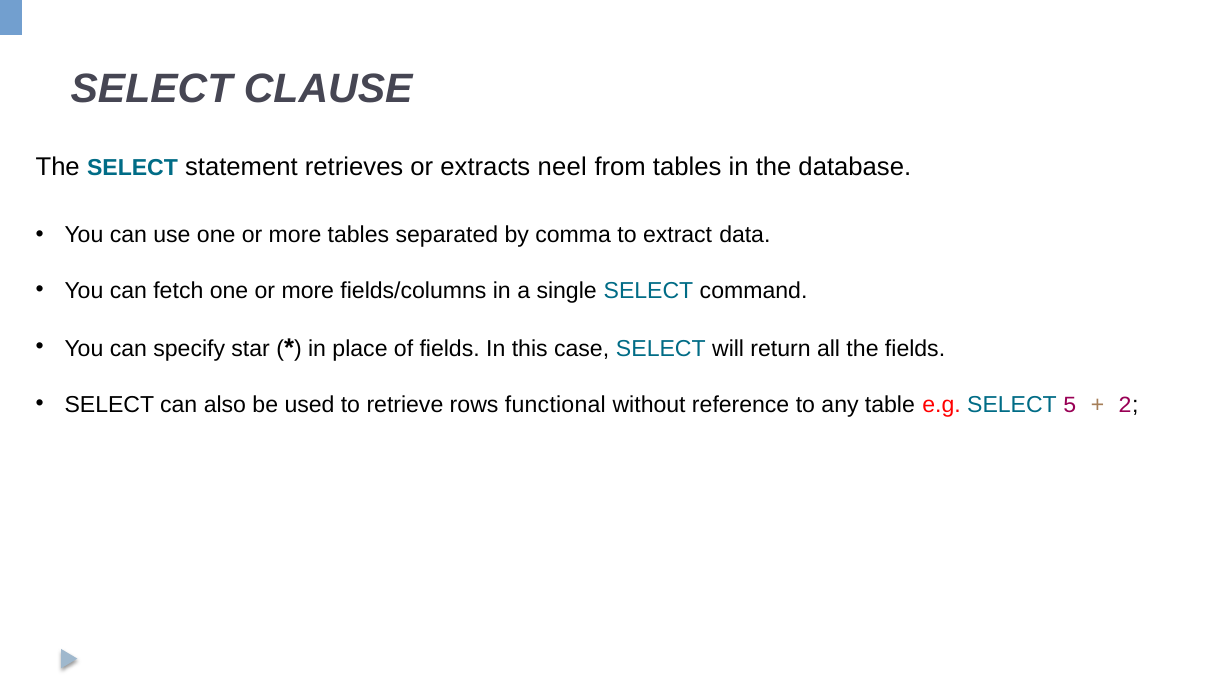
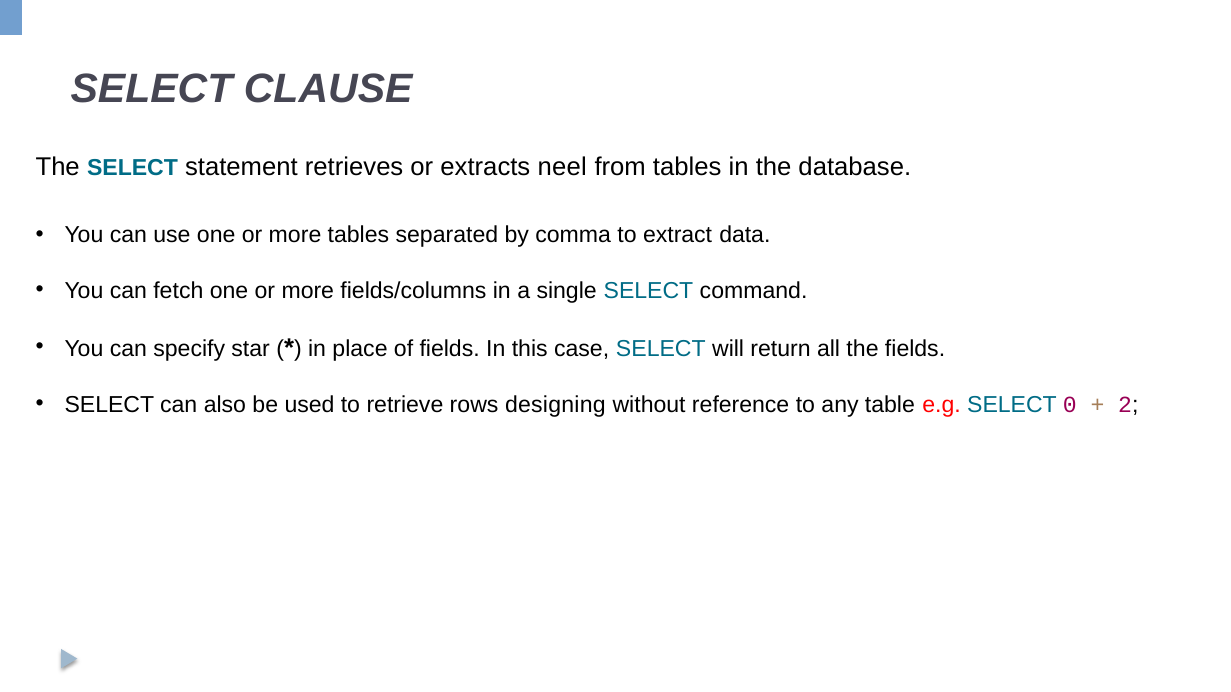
functional: functional -> designing
5: 5 -> 0
